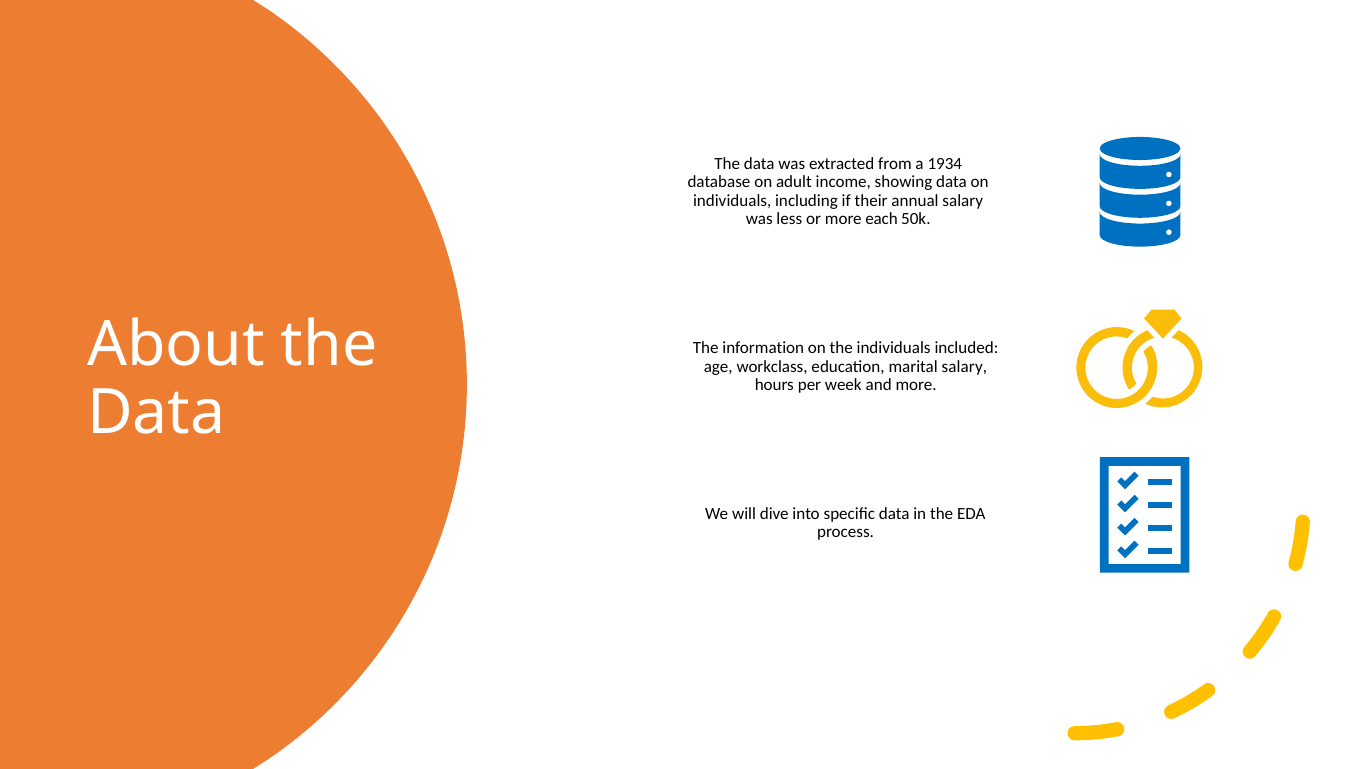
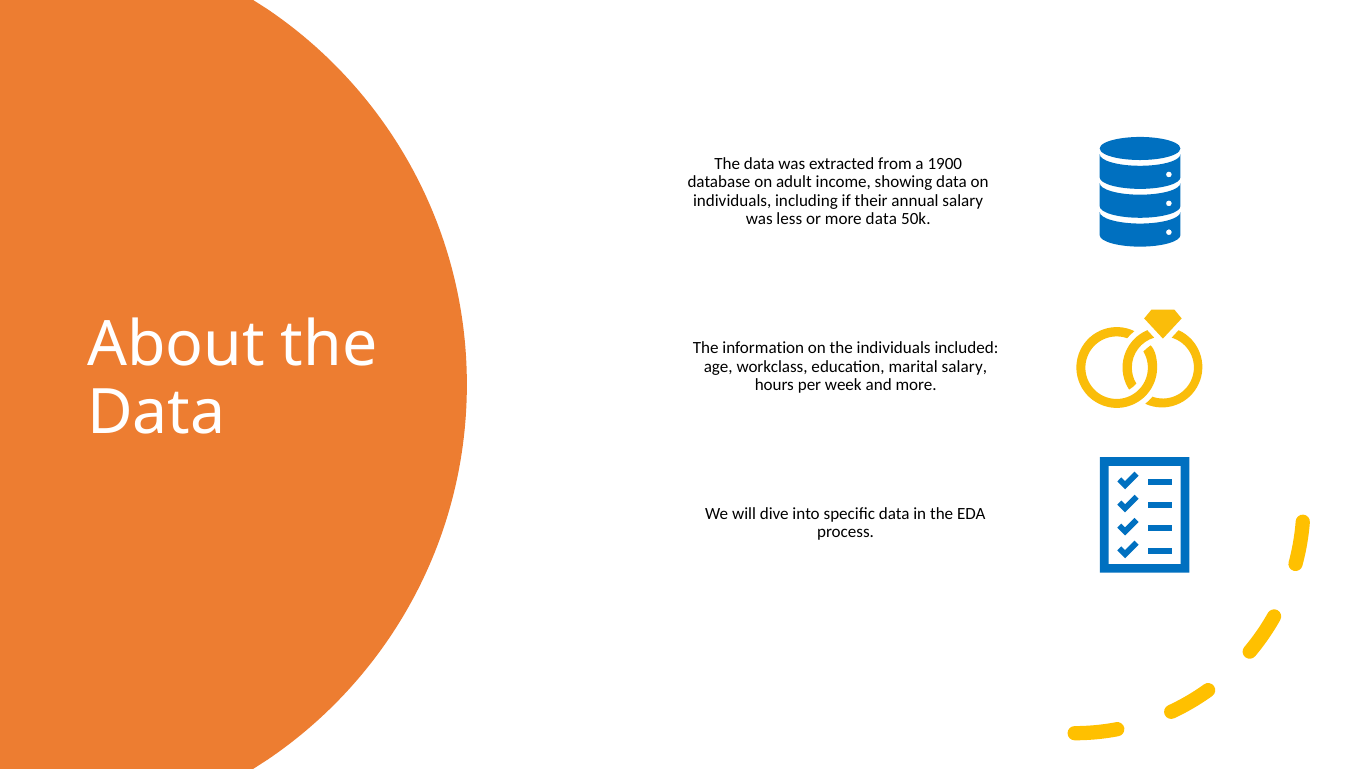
1934: 1934 -> 1900
more each: each -> data
